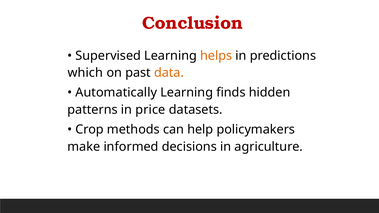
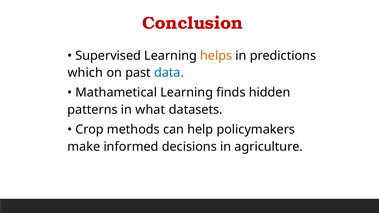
data colour: orange -> blue
Automatically: Automatically -> Mathametical
price: price -> what
